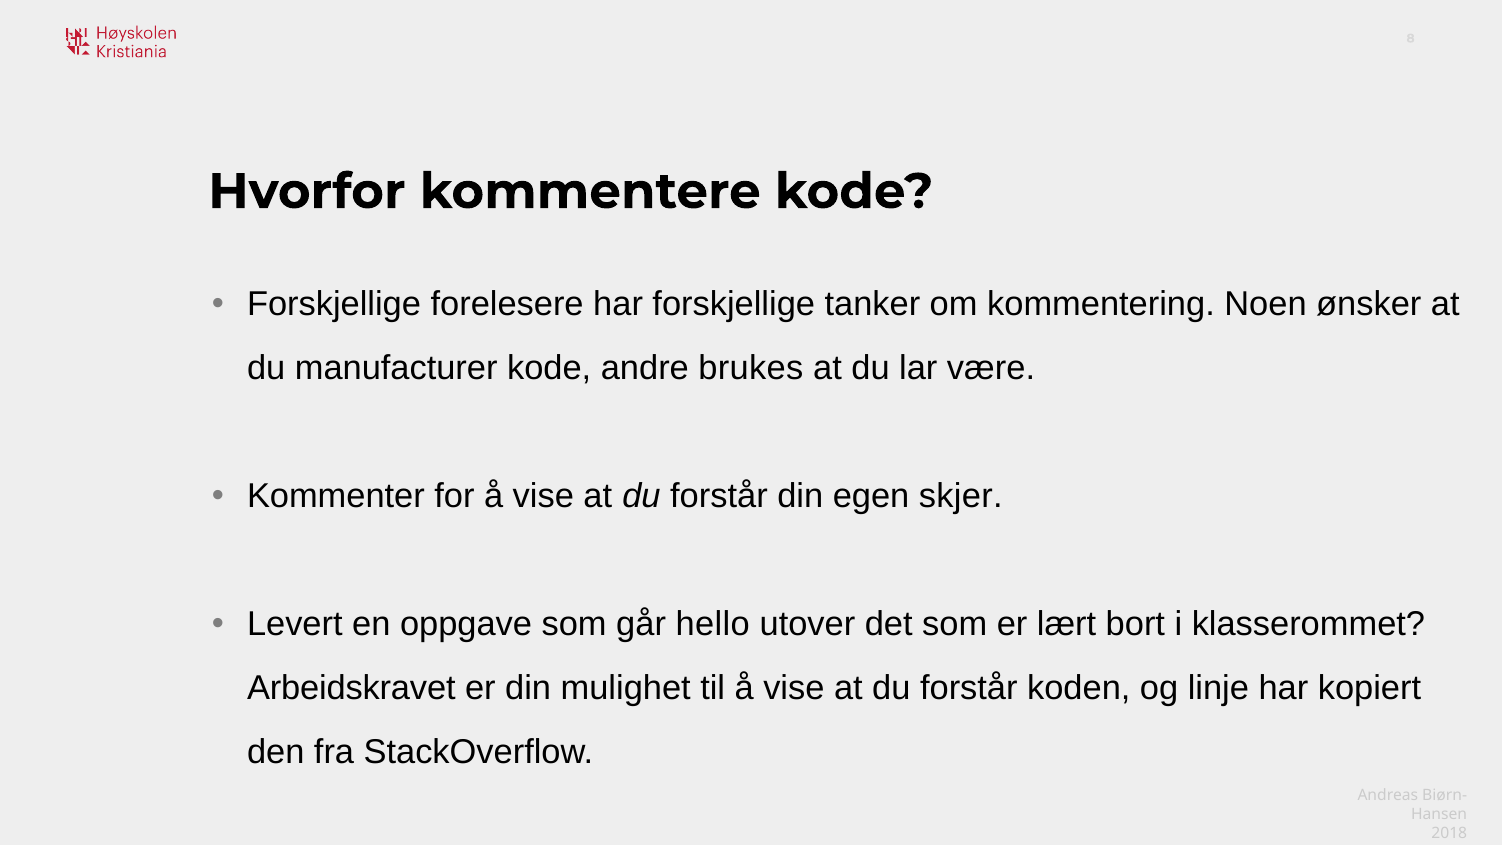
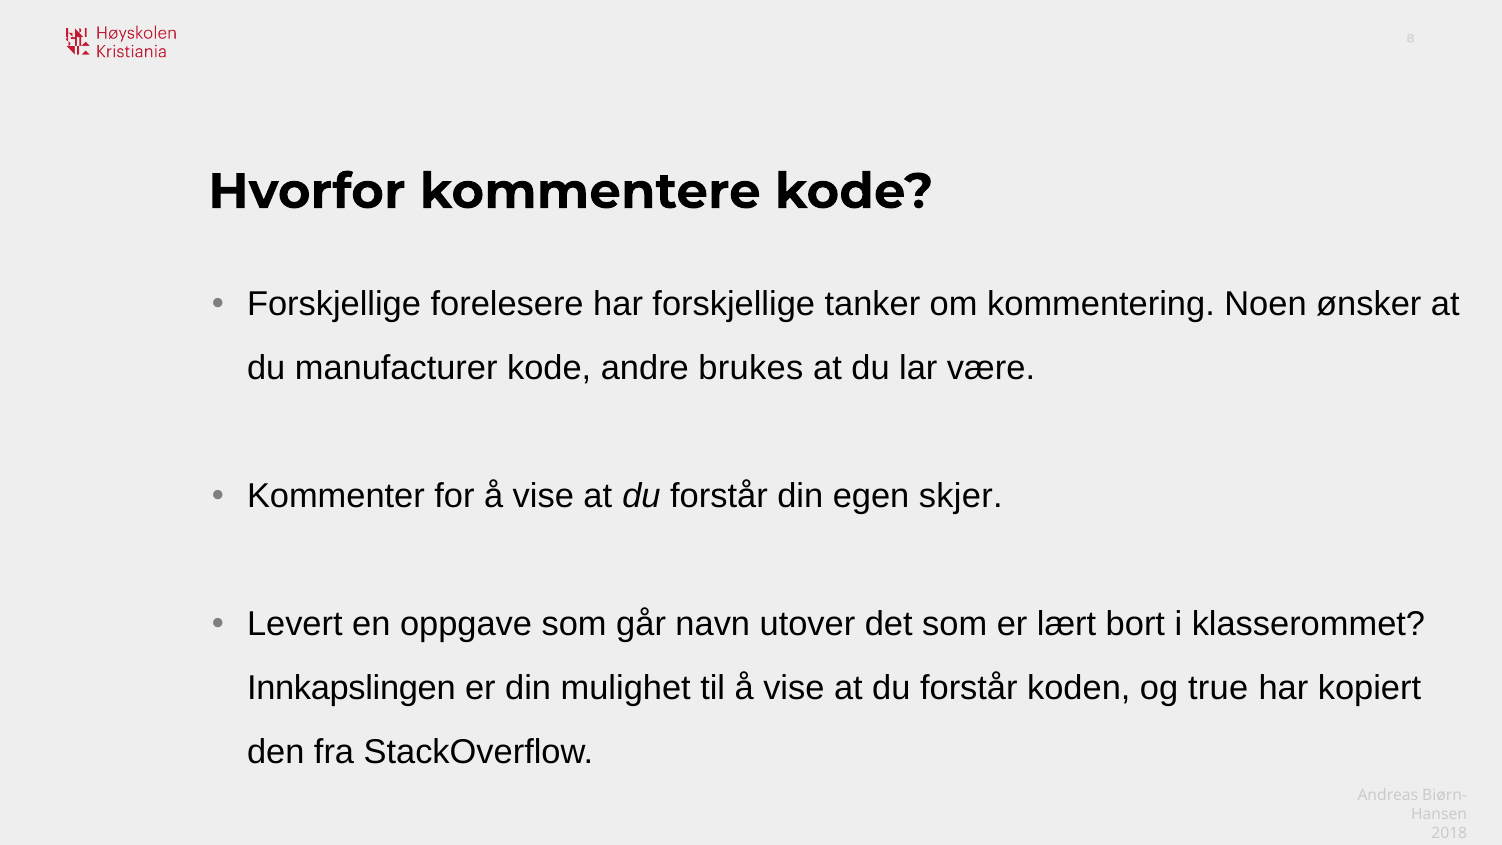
hello: hello -> navn
Arbeidskravet: Arbeidskravet -> Innkapslingen
linje: linje -> true
